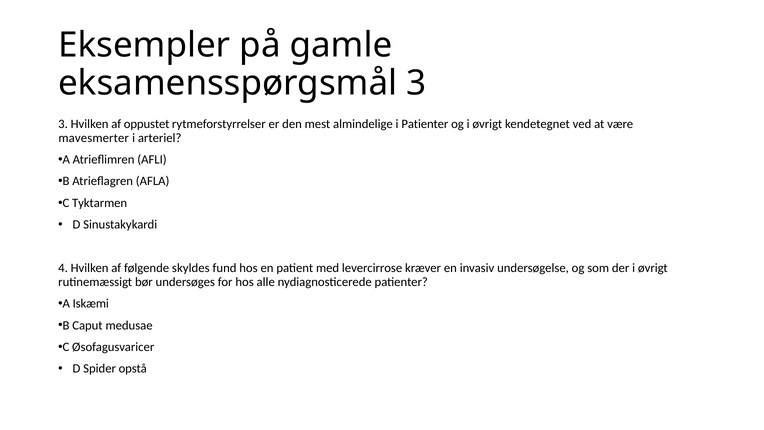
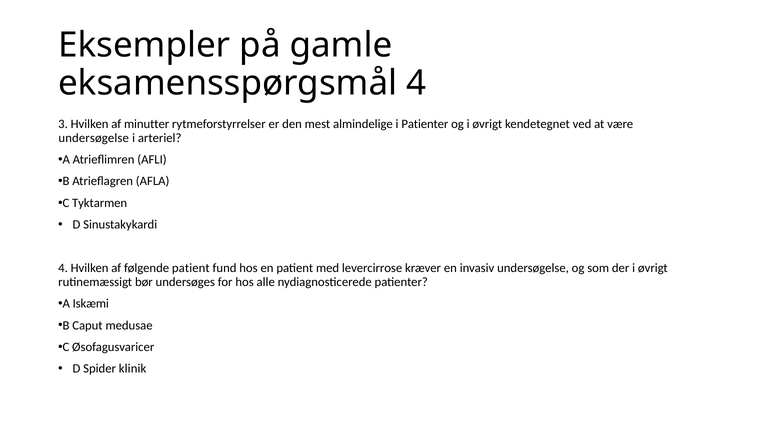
eksamensspørgsmål 3: 3 -> 4
oppustet: oppustet -> minutter
mavesmerter at (94, 138): mavesmerter -> undersøgelse
følgende skyldes: skyldes -> patient
opstå: opstå -> klinik
